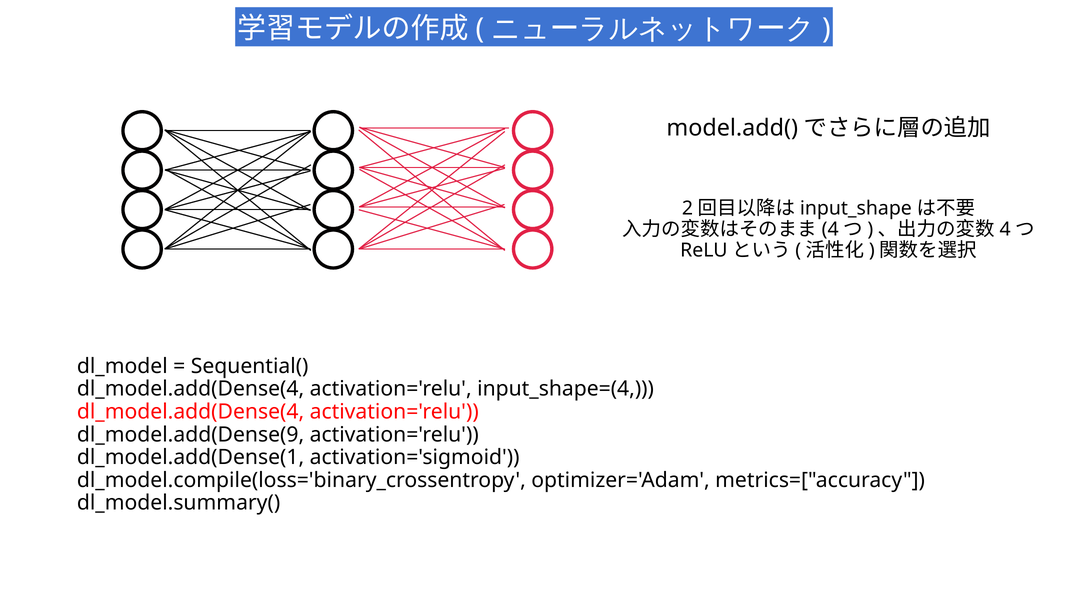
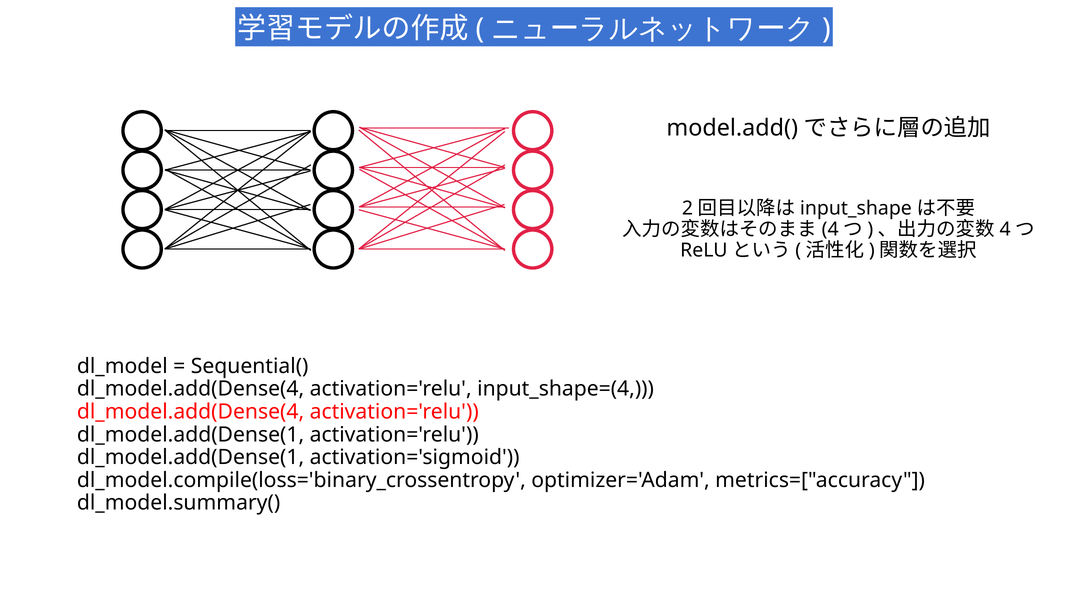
dl_model.add(Dense(9 at (191, 435): dl_model.add(Dense(9 -> dl_model.add(Dense(1
